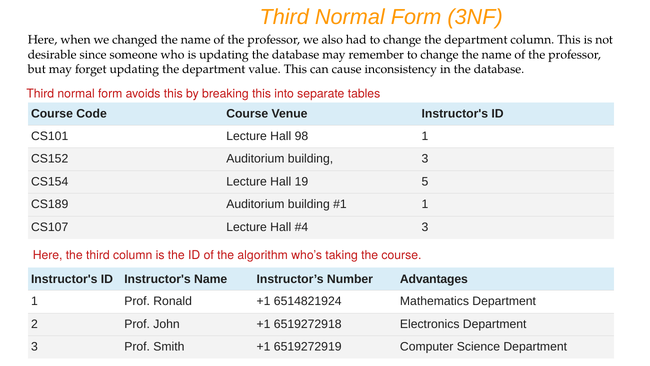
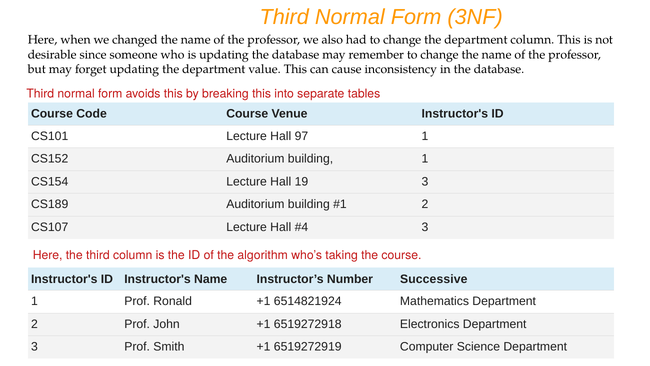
98: 98 -> 97
building 3: 3 -> 1
19 5: 5 -> 3
1 at (425, 204): 1 -> 2
Advantages: Advantages -> Successive
